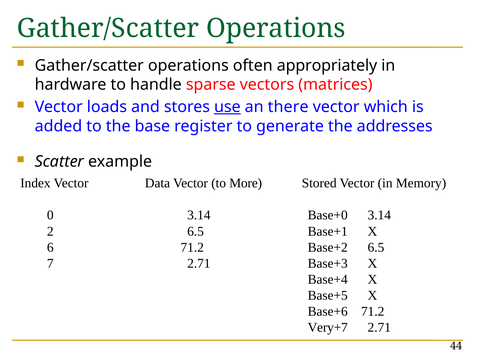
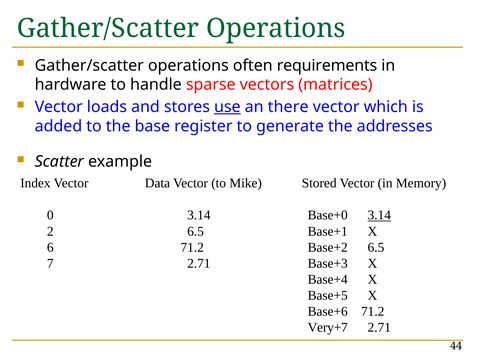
appropriately: appropriately -> requirements
More: More -> Mike
3.14 at (379, 215) underline: none -> present
